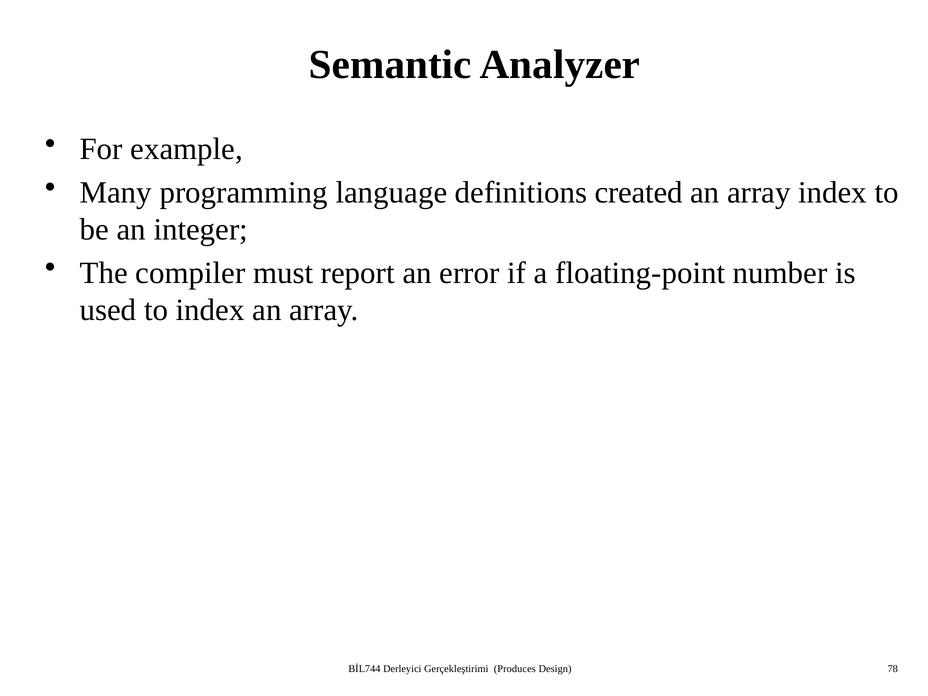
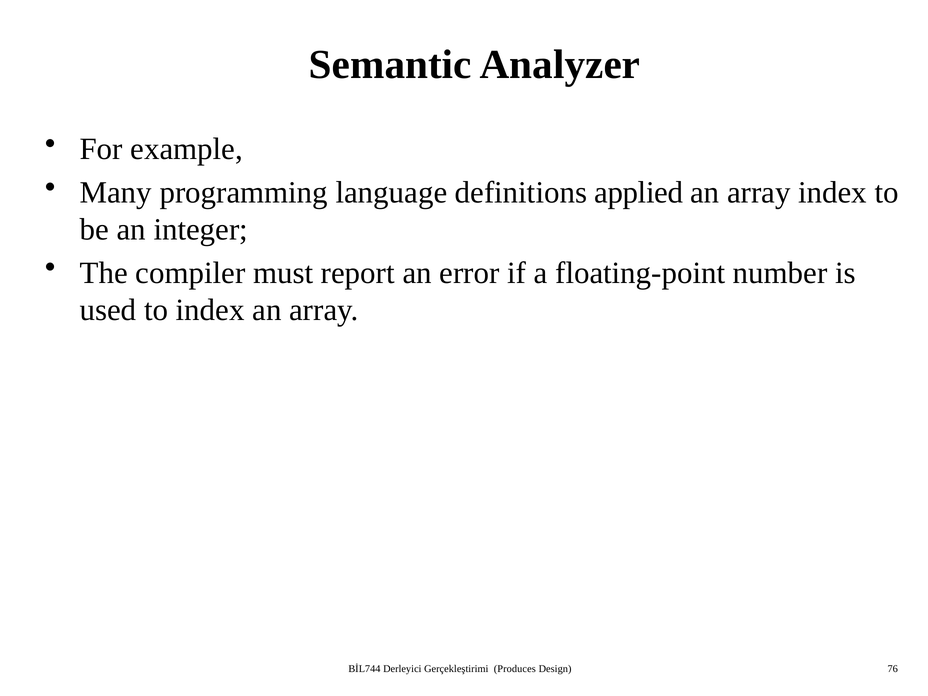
created: created -> applied
78: 78 -> 76
